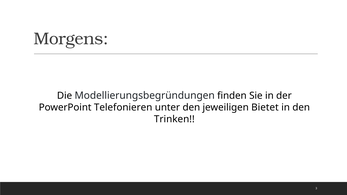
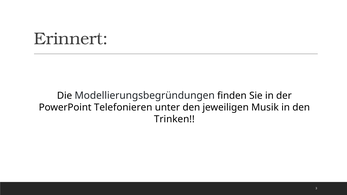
Morgens: Morgens -> Erinnert
Bietet: Bietet -> Musik
